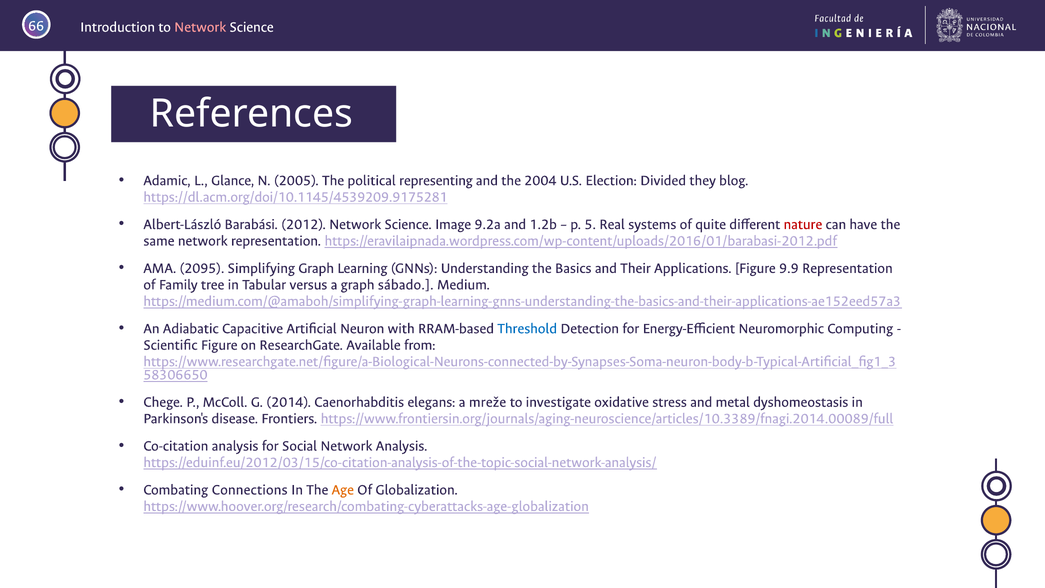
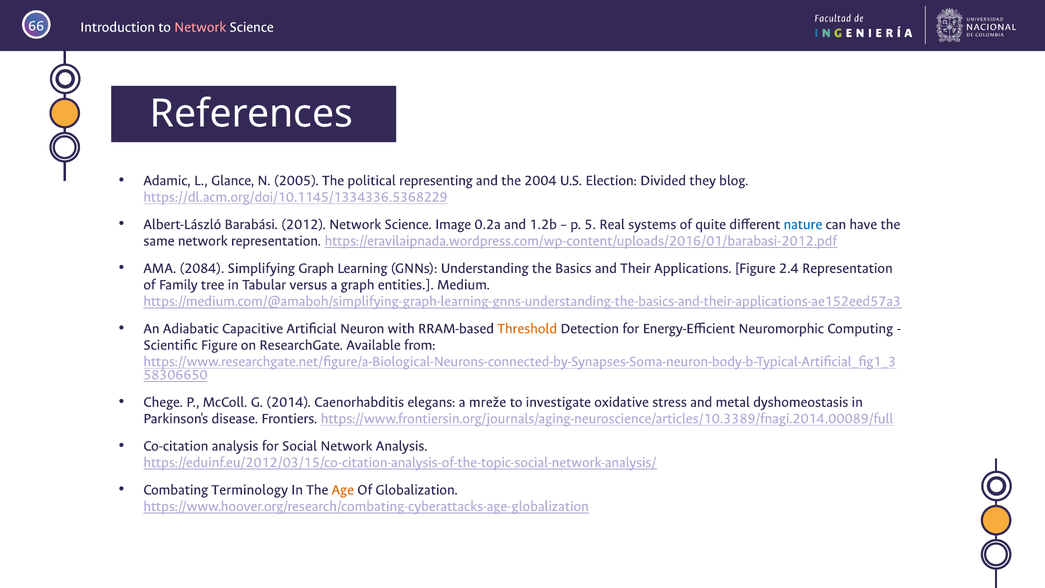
https://dl.acm.org/doi/10.1145/4539209.9175281: https://dl.acm.org/doi/10.1145/4539209.9175281 -> https://dl.acm.org/doi/10.1145/1334336.5368229
9.2a: 9.2a -> 0.2a
nature colour: red -> blue
2095: 2095 -> 2084
9.9: 9.9 -> 2.4
sábado: sábado -> entities
Threshold colour: blue -> orange
Connections: Connections -> Terminology
